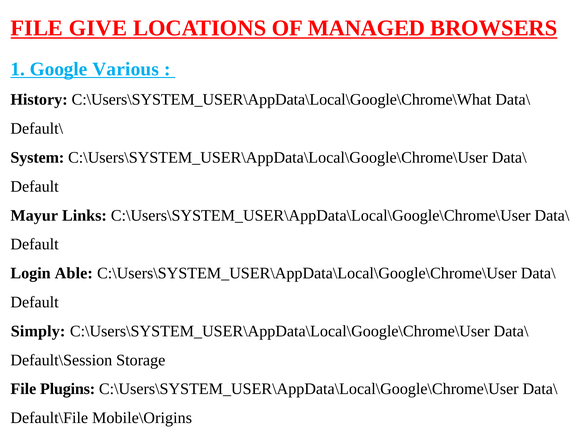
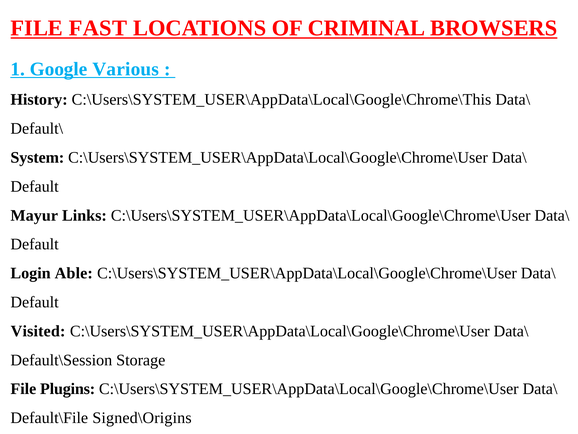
GIVE: GIVE -> FAST
MANAGED: MANAGED -> CRIMINAL
C:\Users\SYSTEM_USER\AppData\Local\Google\Chrome\What: C:\Users\SYSTEM_USER\AppData\Local\Google\Chrome\What -> C:\Users\SYSTEM_USER\AppData\Local\Google\Chrome\This
Simply: Simply -> Visited
Mobile\Origins: Mobile\Origins -> Signed\Origins
